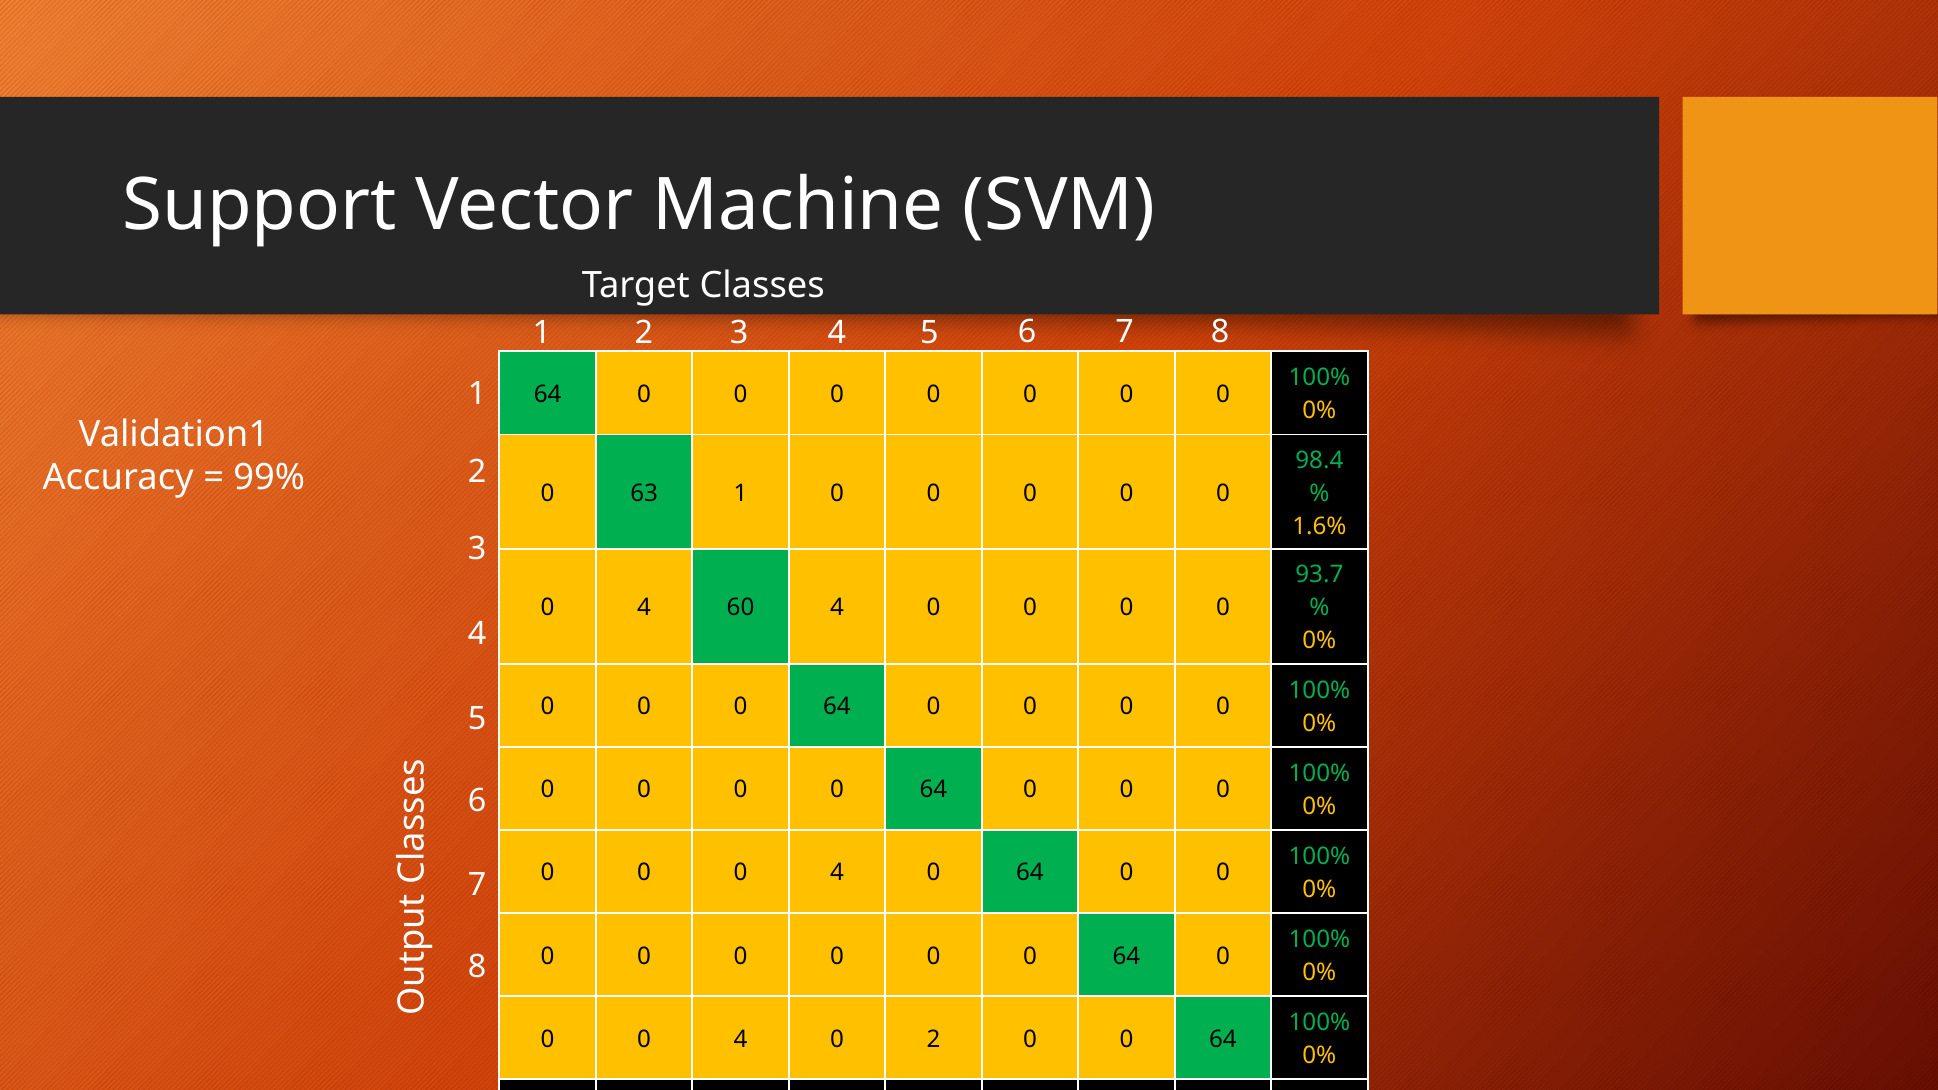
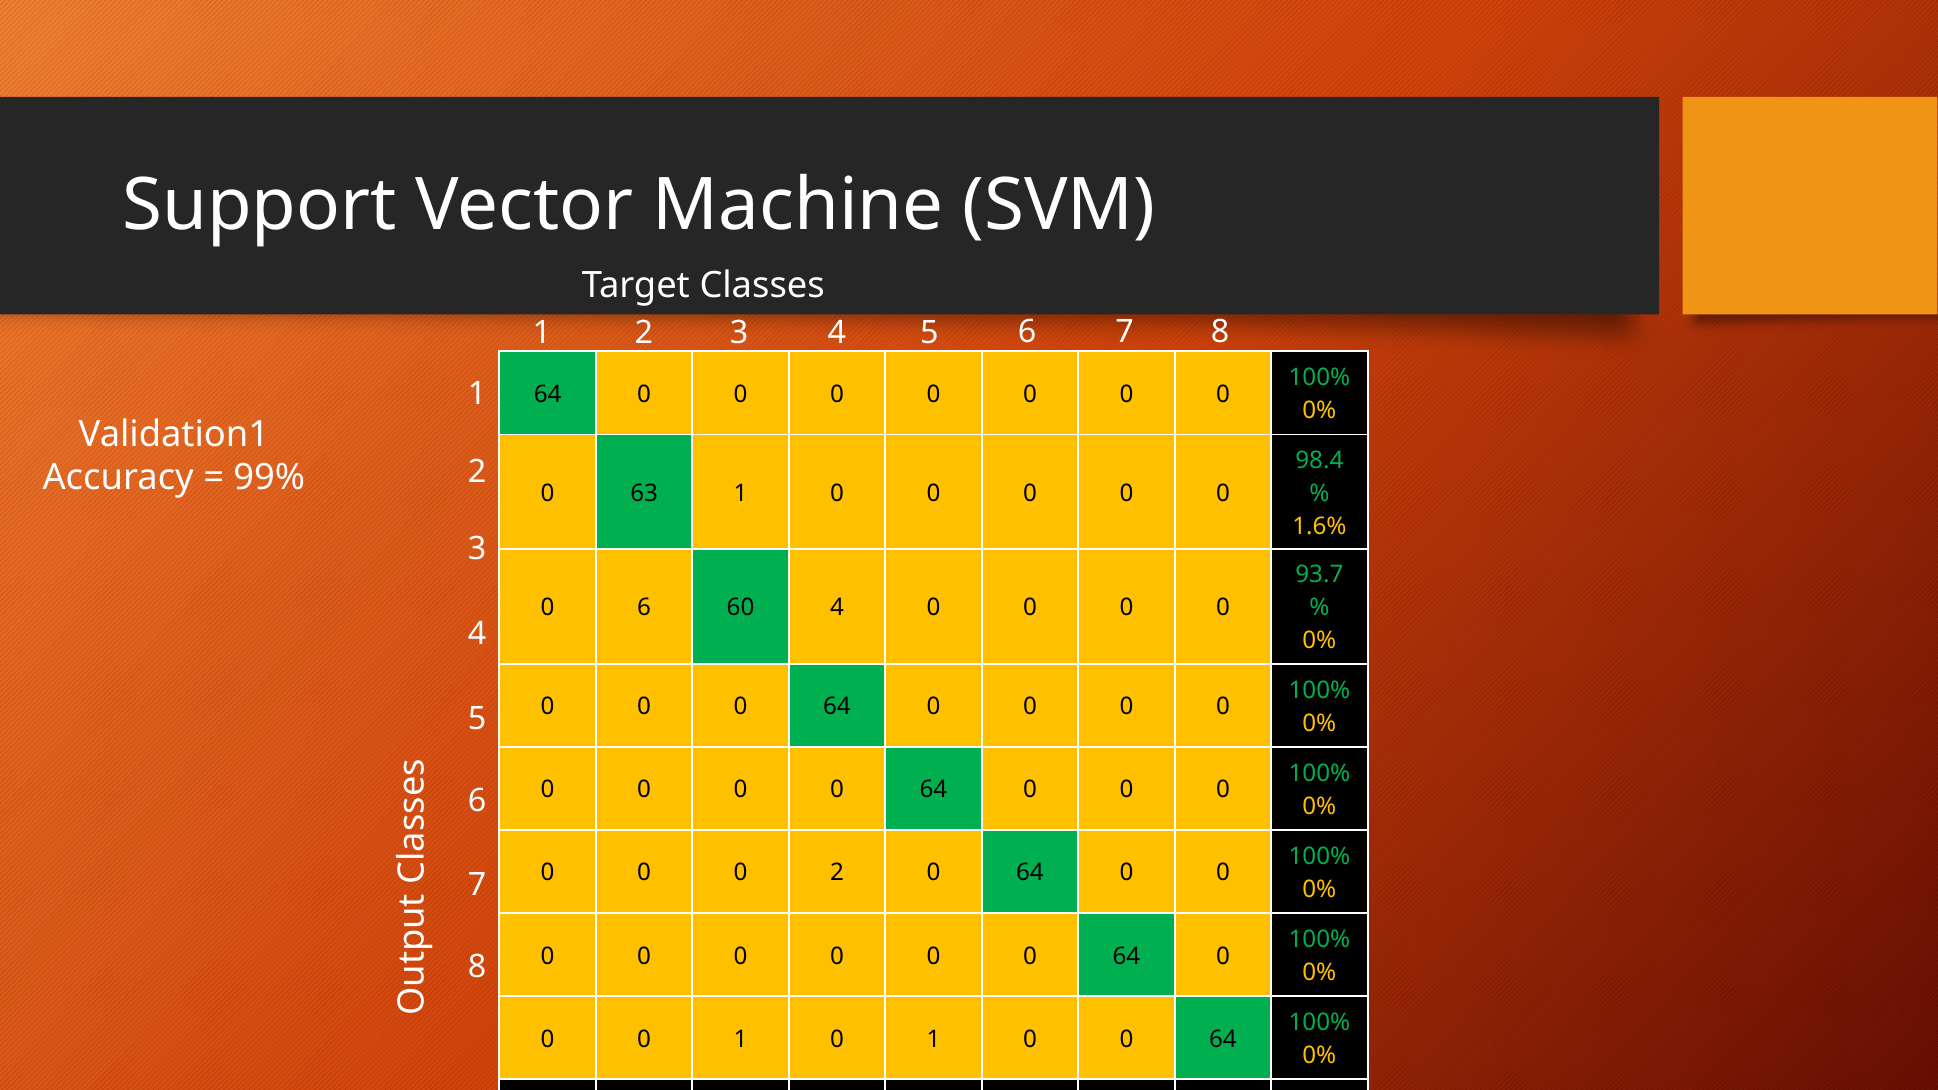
4 at (644, 608): 4 -> 6
0 0 0 4: 4 -> 2
4 at (741, 1039): 4 -> 1
2 at (934, 1039): 2 -> 1
